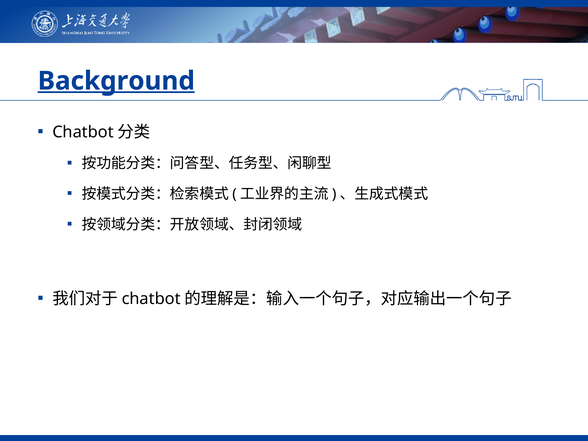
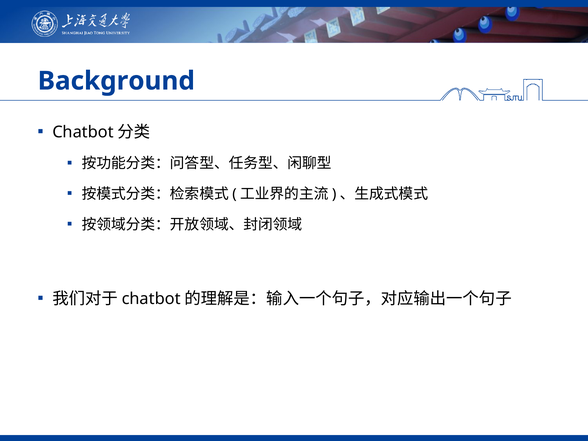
Background underline: present -> none
